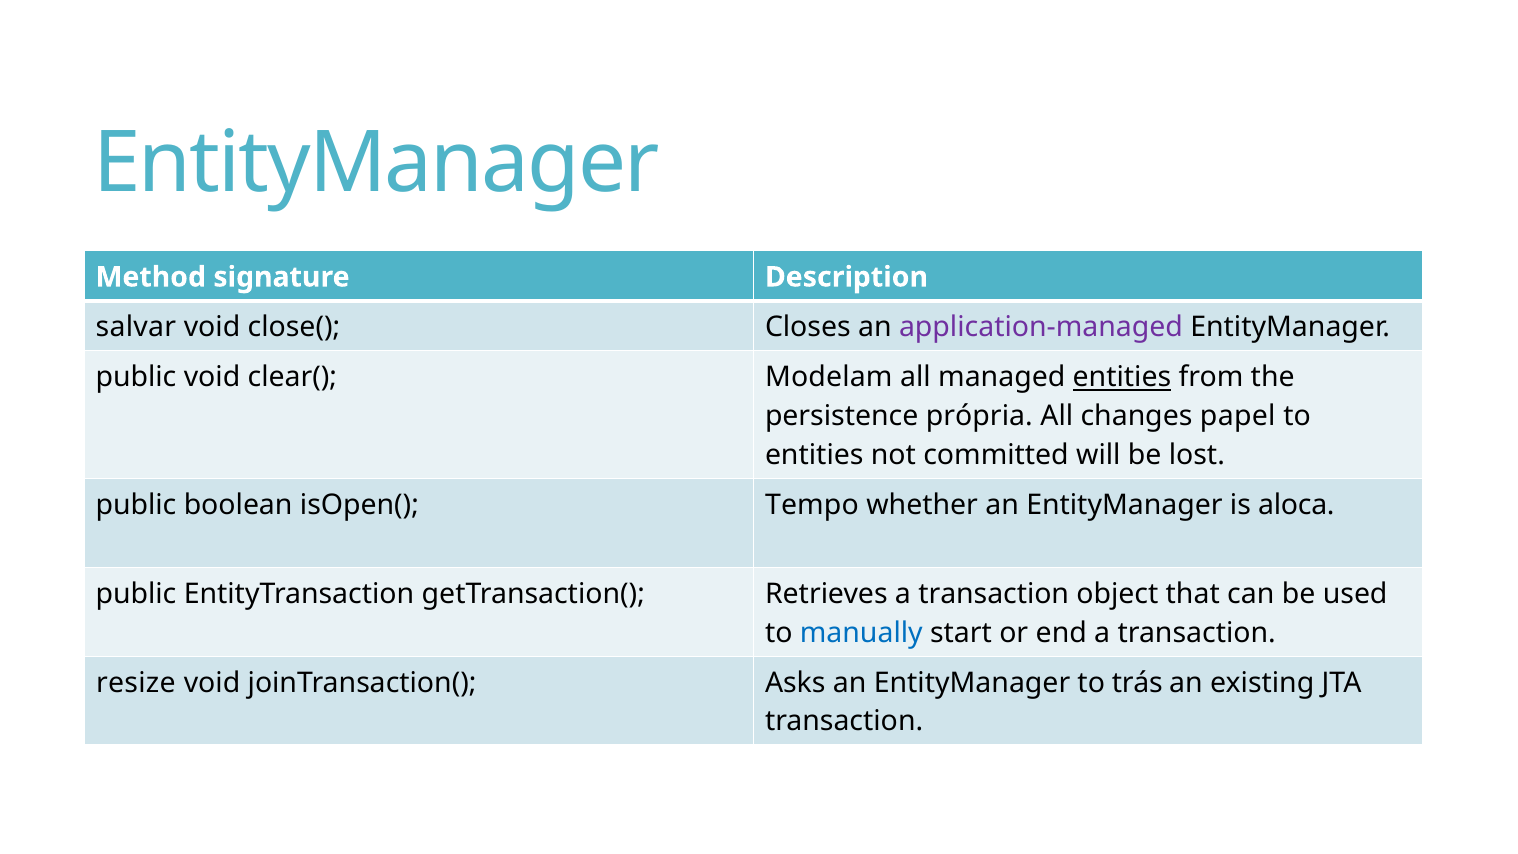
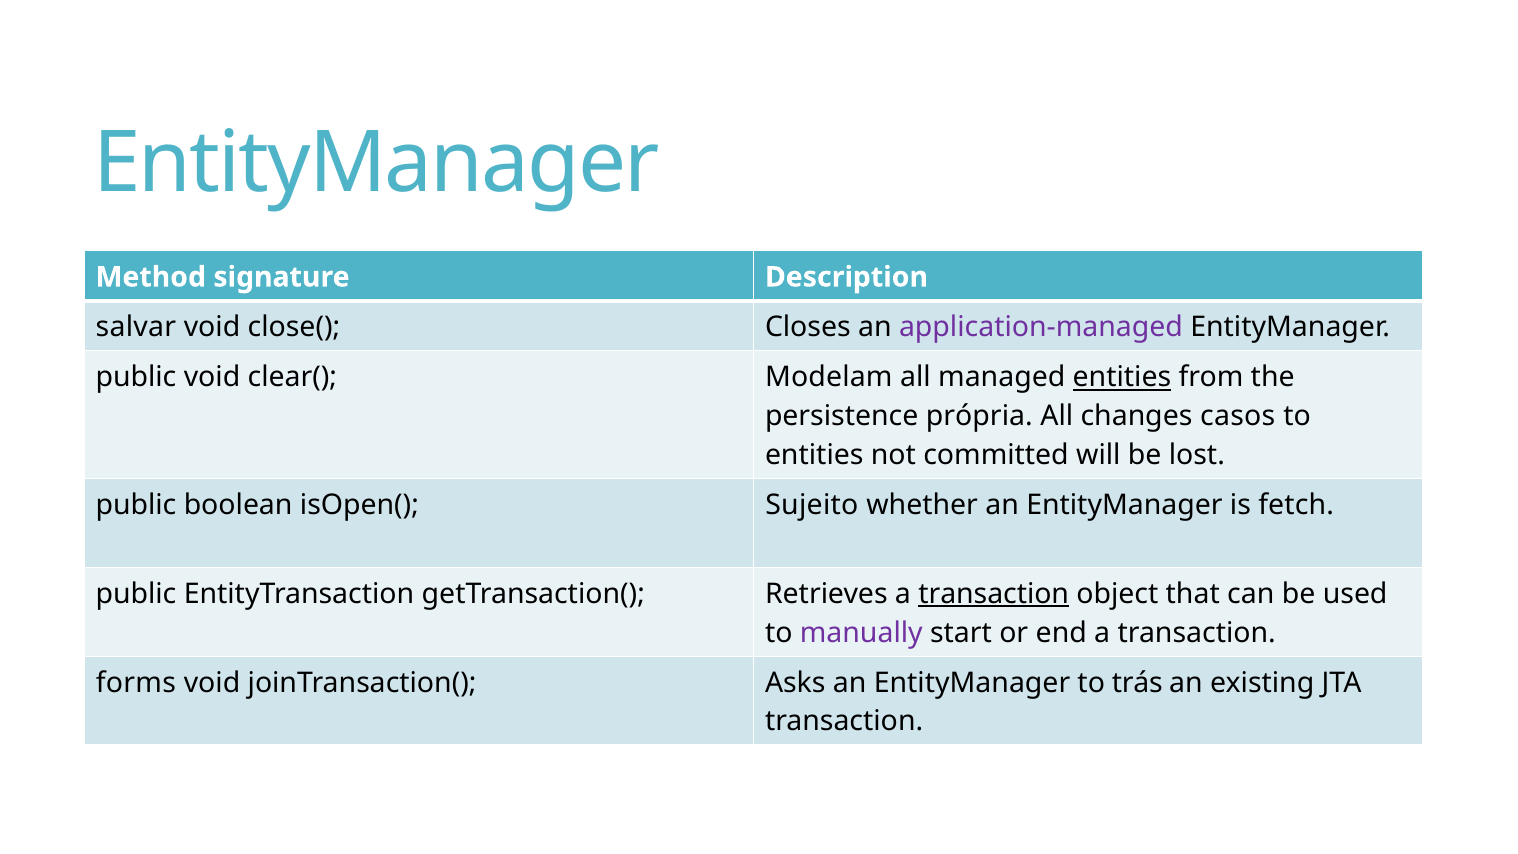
papel: papel -> casos
Tempo: Tempo -> Sujeito
aloca: aloca -> fetch
transaction at (994, 594) underline: none -> present
manually colour: blue -> purple
resize: resize -> forms
